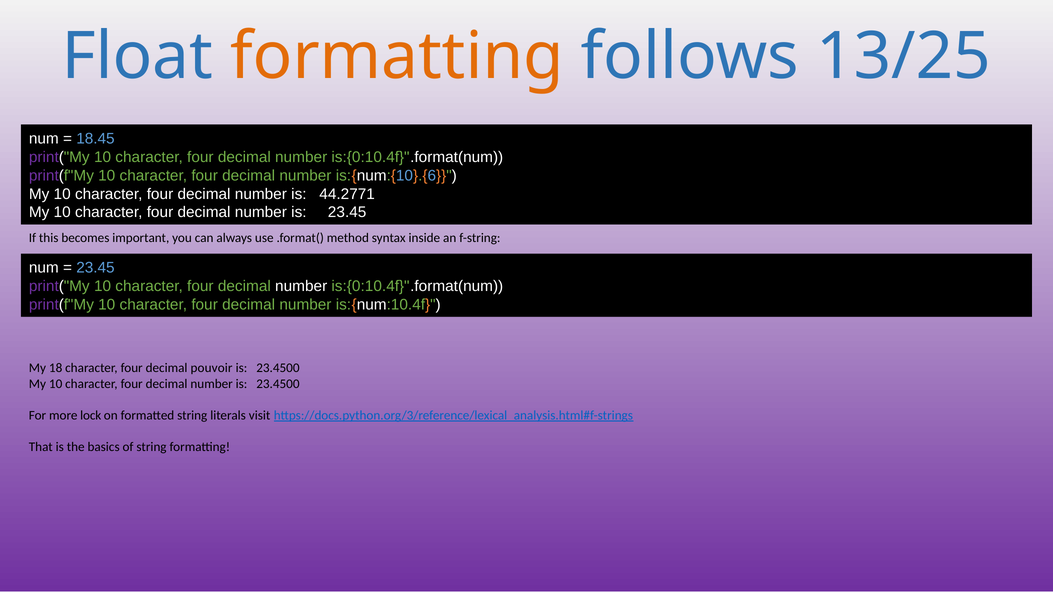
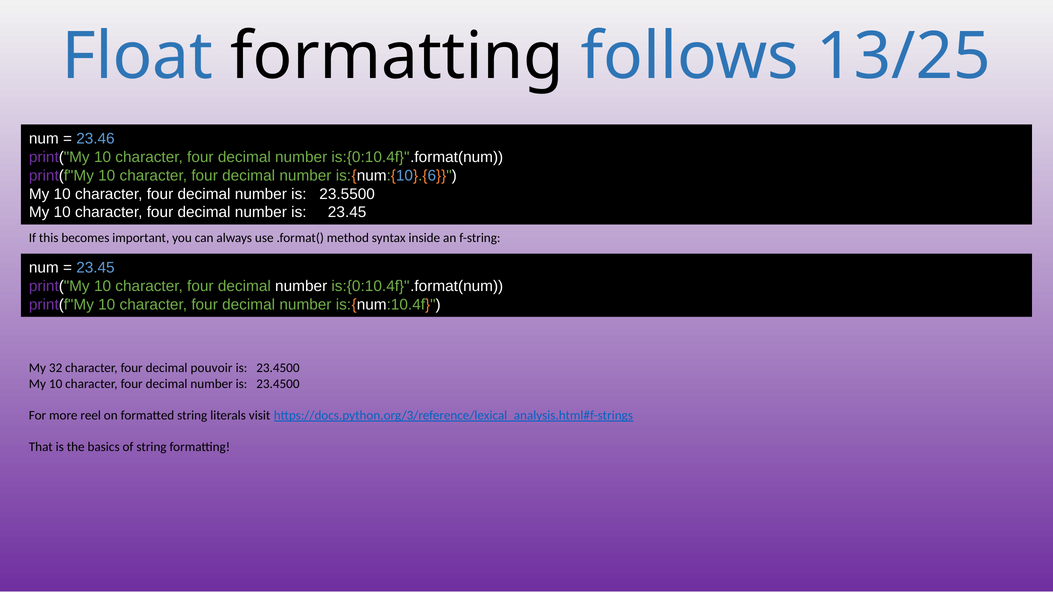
formatting at (397, 57) colour: orange -> black
18.45: 18.45 -> 23.46
44.2771: 44.2771 -> 23.5500
18: 18 -> 32
lock: lock -> reel
